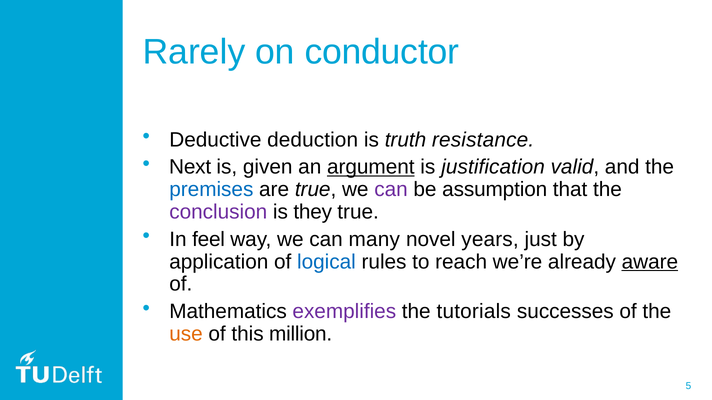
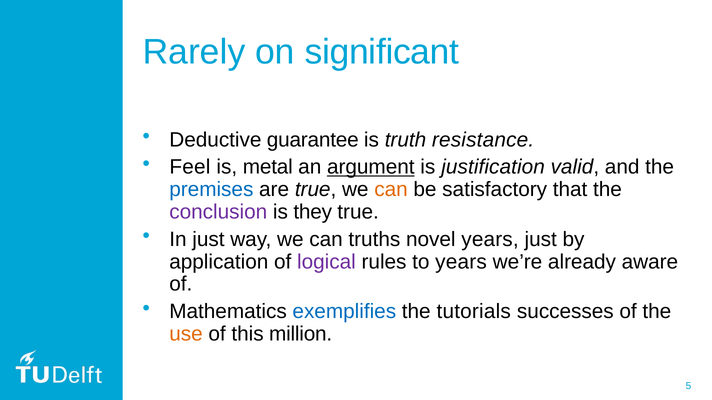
conductor: conductor -> significant
deduction: deduction -> guarantee
Next: Next -> Feel
given: given -> metal
can at (391, 190) colour: purple -> orange
assumption: assumption -> satisfactory
In feel: feel -> just
many: many -> truths
logical colour: blue -> purple
to reach: reach -> years
aware underline: present -> none
exemplifies colour: purple -> blue
